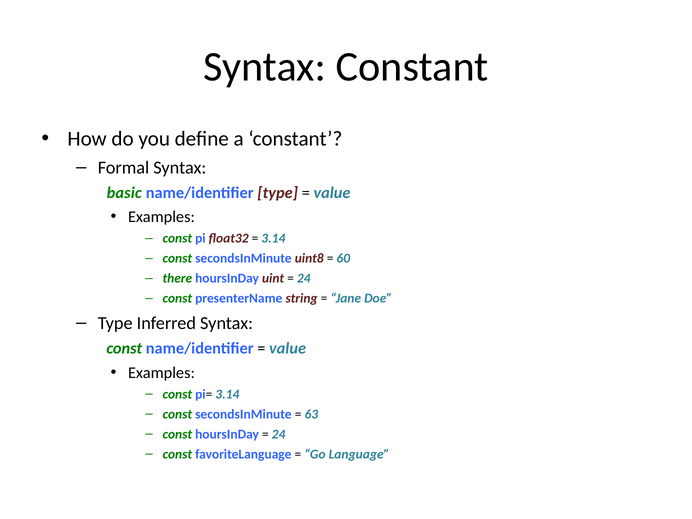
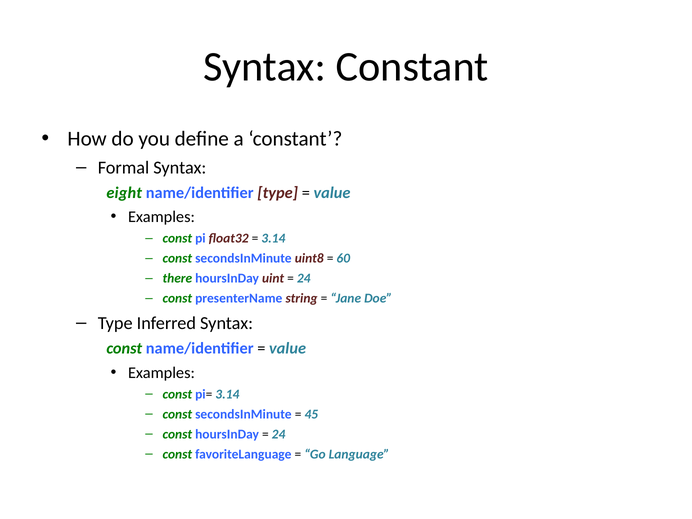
basic: basic -> eight
63: 63 -> 45
